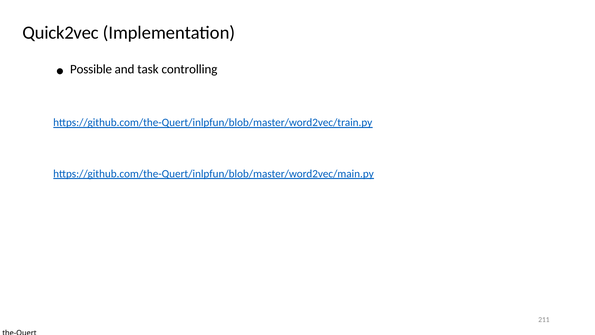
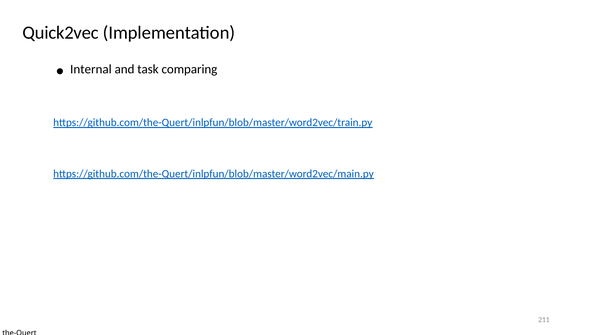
Possible: Possible -> Internal
controlling: controlling -> comparing
